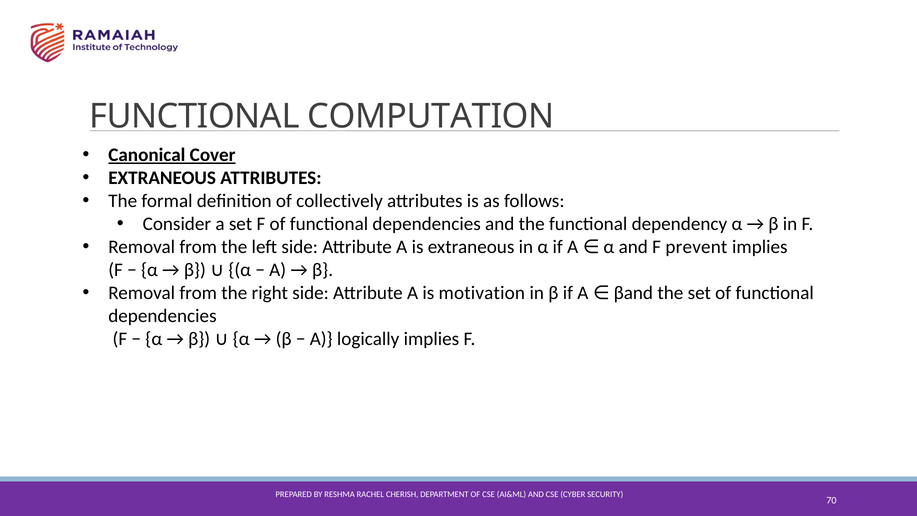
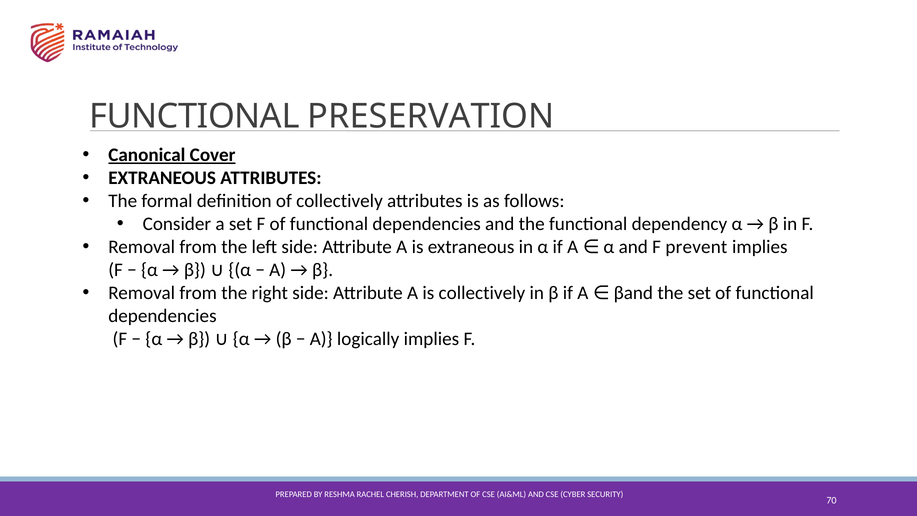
COMPUTATION: COMPUTATION -> PRESERVATION
is motivation: motivation -> collectively
